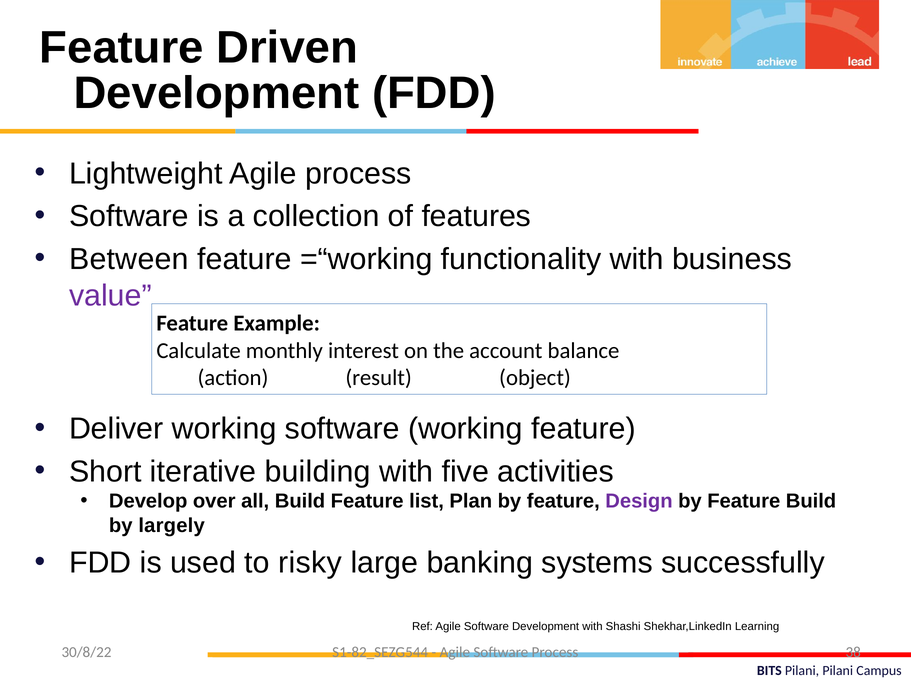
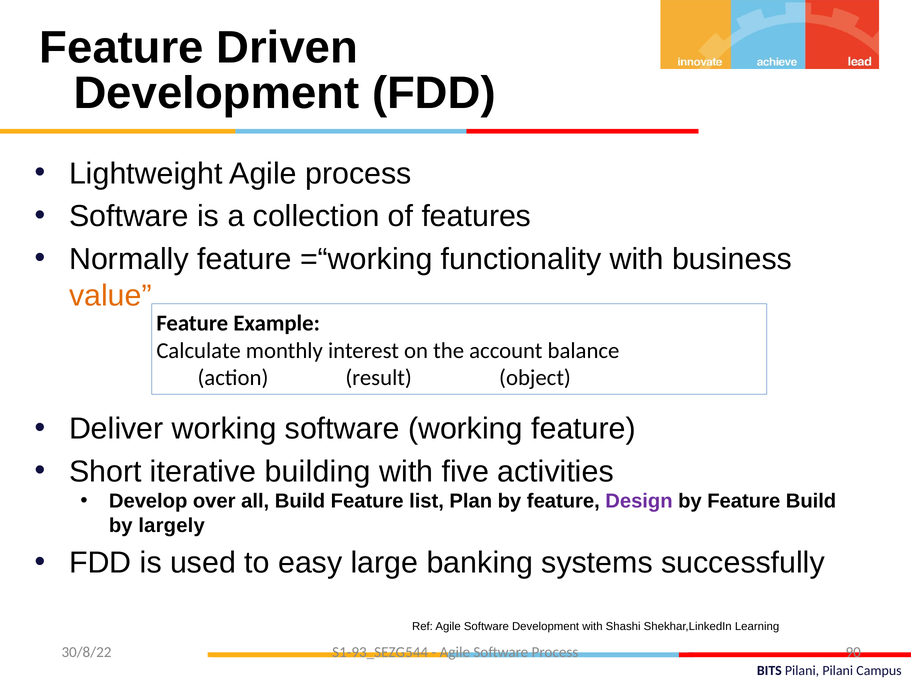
Between: Between -> Normally
value colour: purple -> orange
risky: risky -> easy
S1-82_SEZG544: S1-82_SEZG544 -> S1-93_SEZG544
38: 38 -> 90
